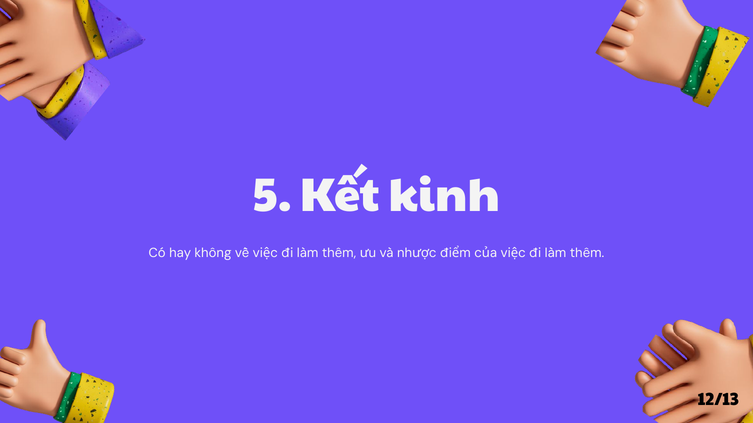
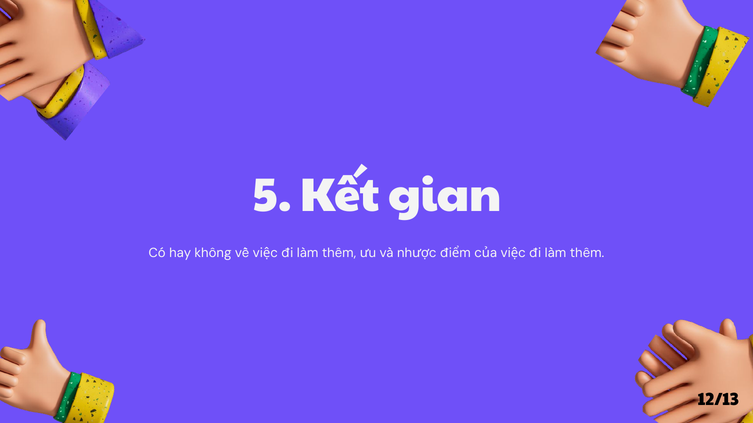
kinh: kinh -> gian
